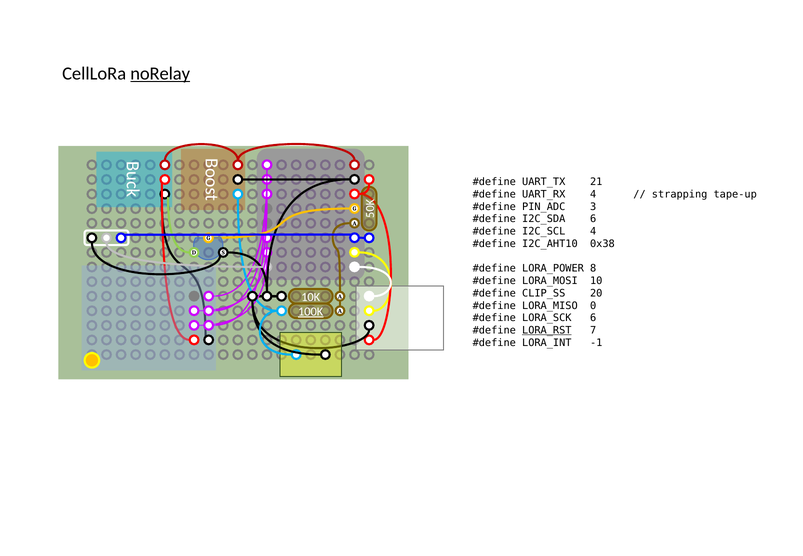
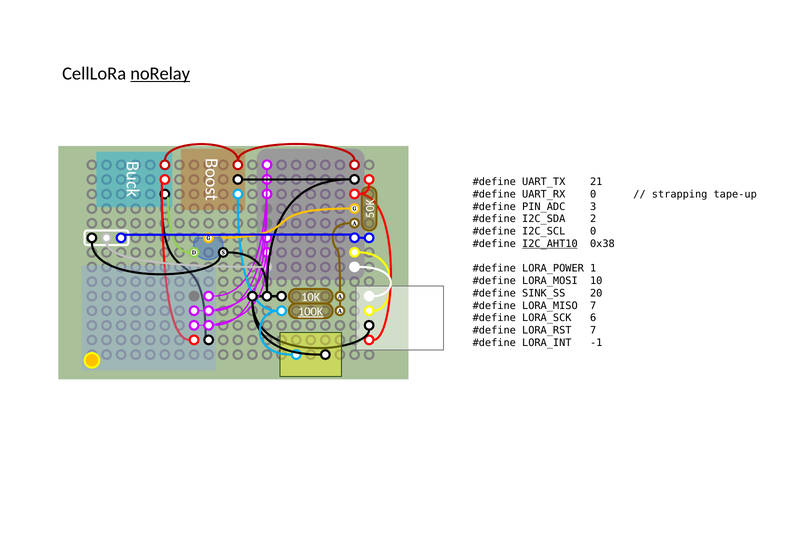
UART_RX 4: 4 -> 0
I2C_SDA 6: 6 -> 2
I2C_SCL 4: 4 -> 0
I2C_AHT10 underline: none -> present
8: 8 -> 1
CLIP_SS: CLIP_SS -> SINK_SS
LORA_MISO 0: 0 -> 7
LORA_RST underline: present -> none
